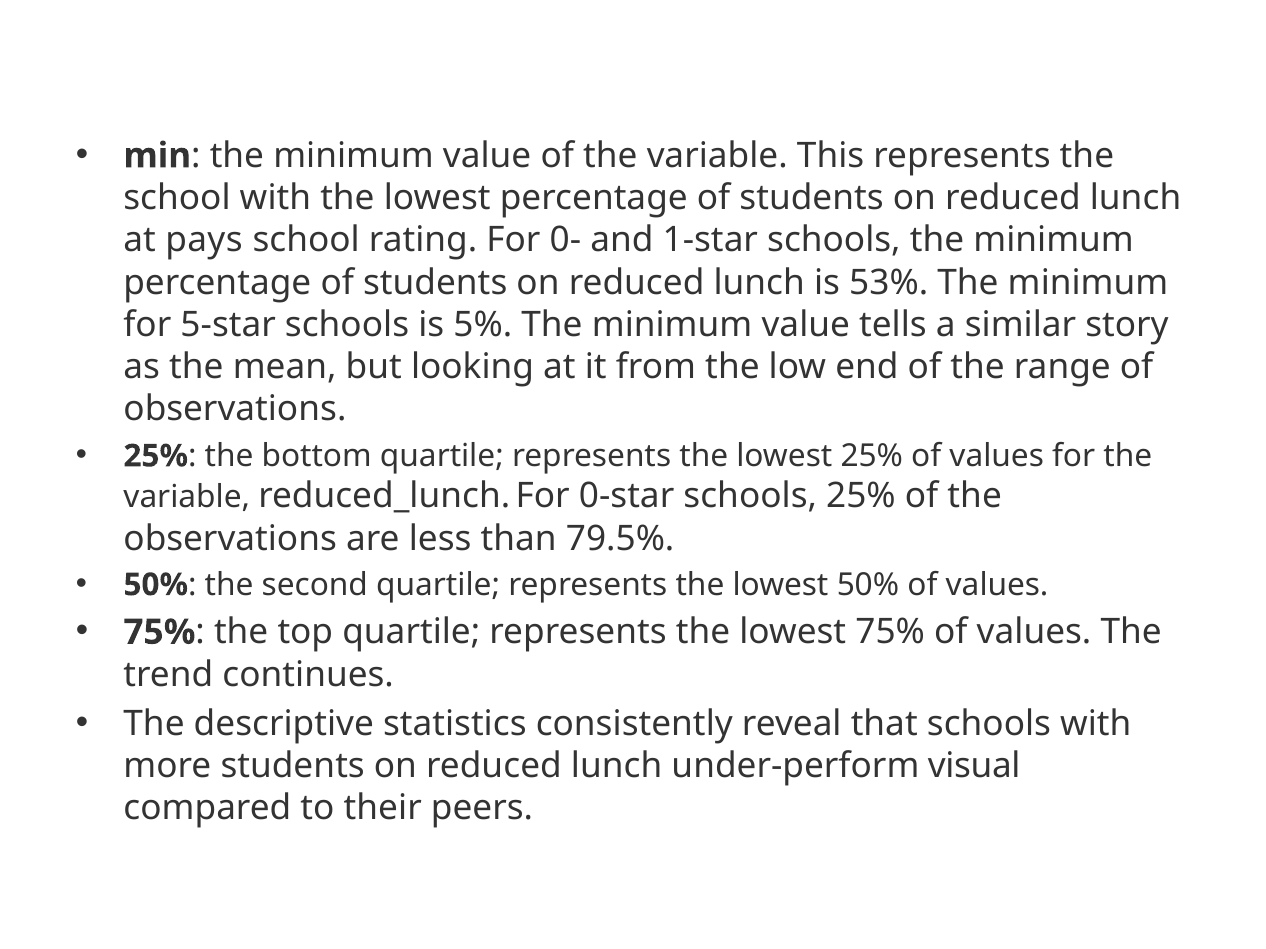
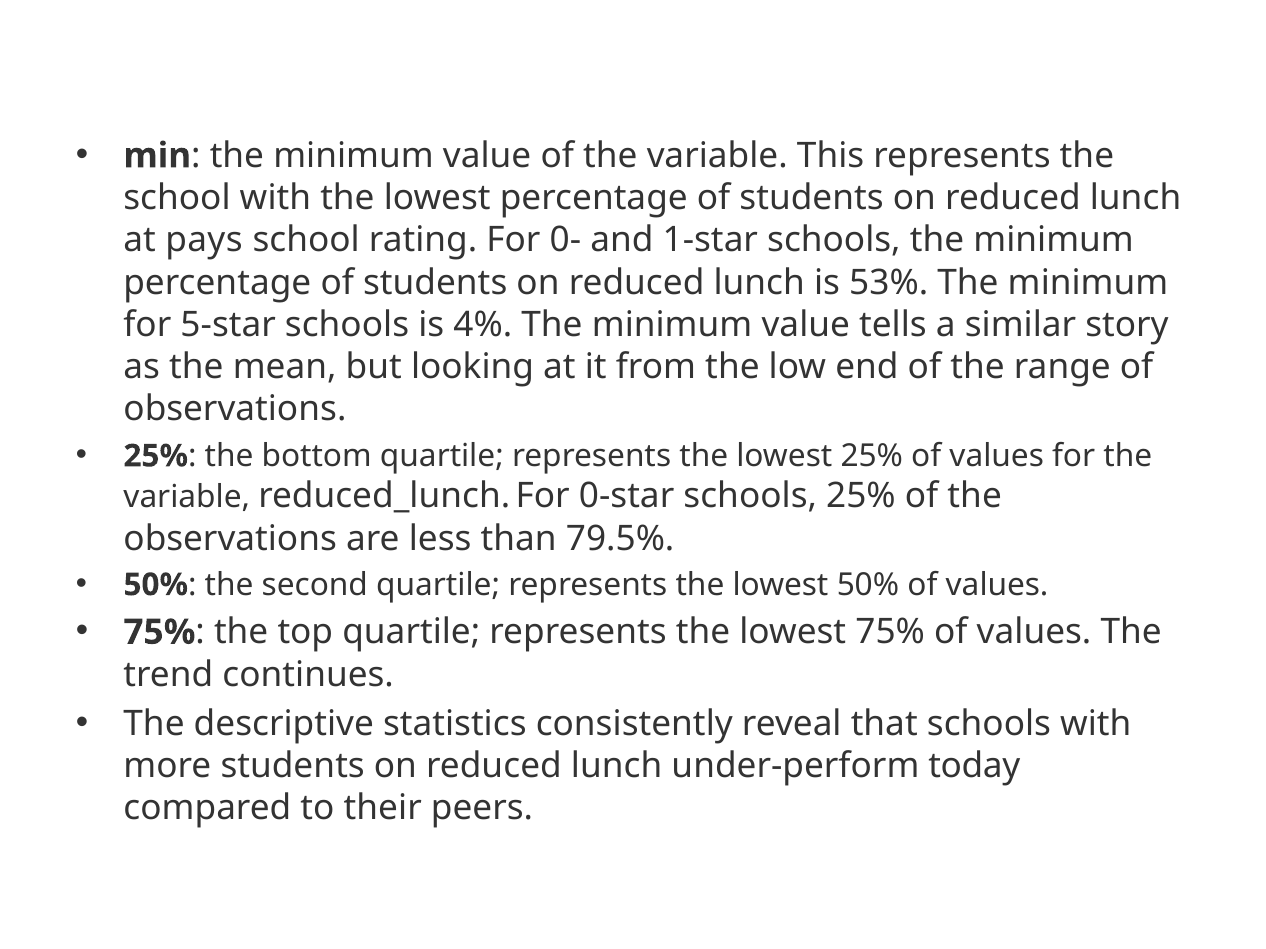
5%: 5% -> 4%
visual: visual -> today
